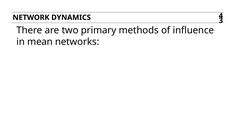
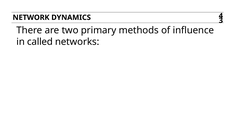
mean: mean -> called
